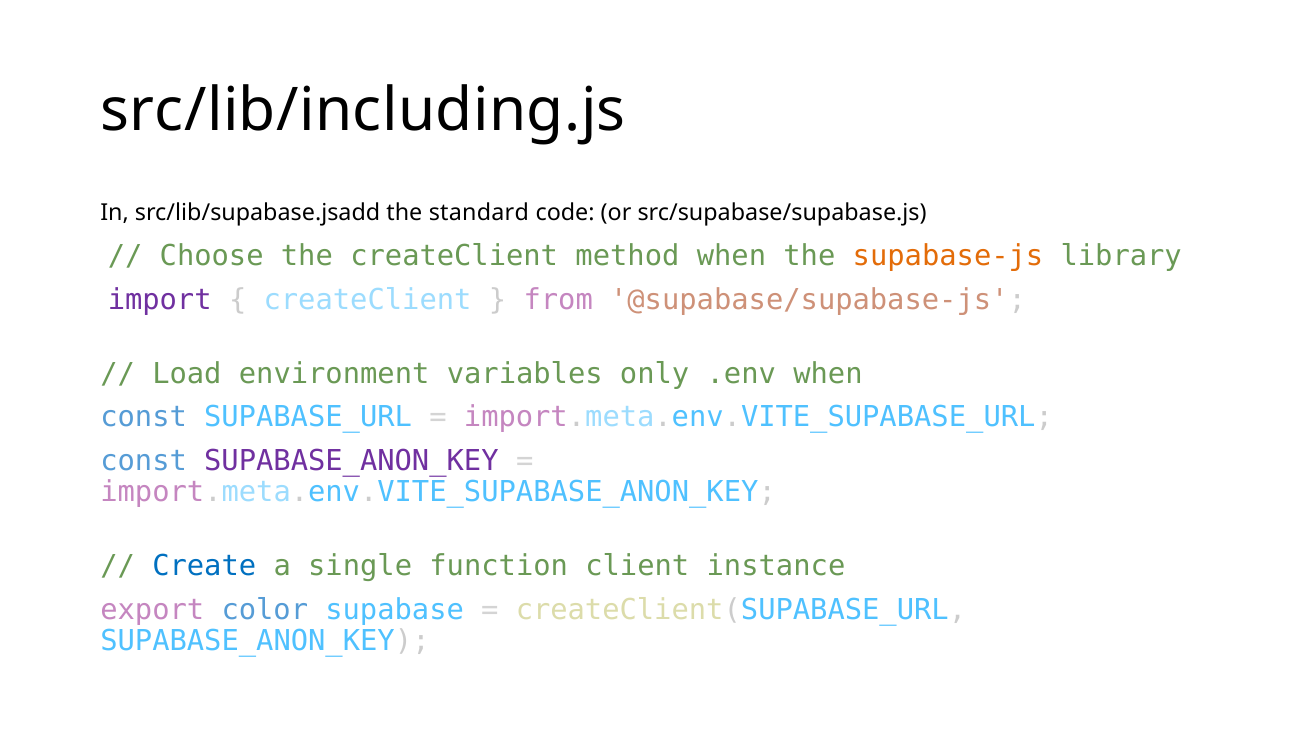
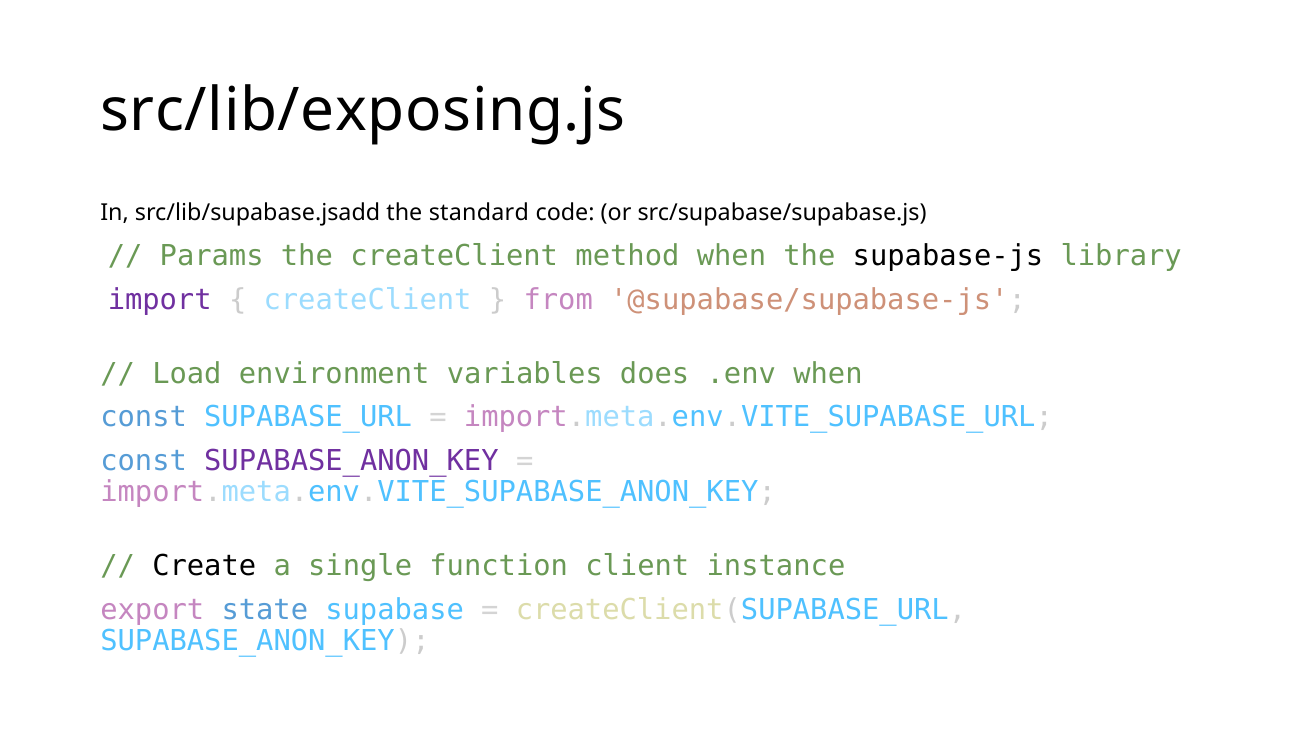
src/lib/including.js: src/lib/including.js -> src/lib/exposing.js
Choose: Choose -> Params
supabase-js colour: orange -> black
only: only -> does
Create colour: blue -> black
color: color -> state
